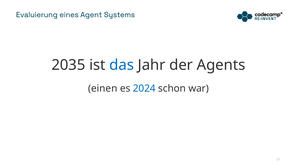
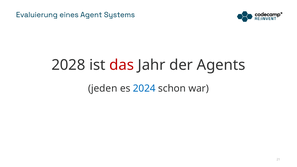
2035: 2035 -> 2028
das colour: blue -> red
einen: einen -> jeden
